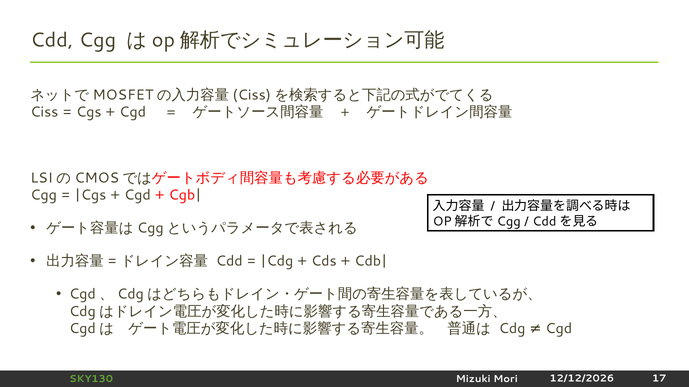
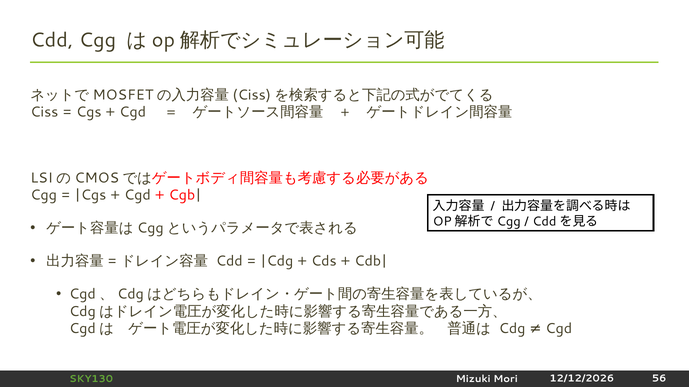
17: 17 -> 56
